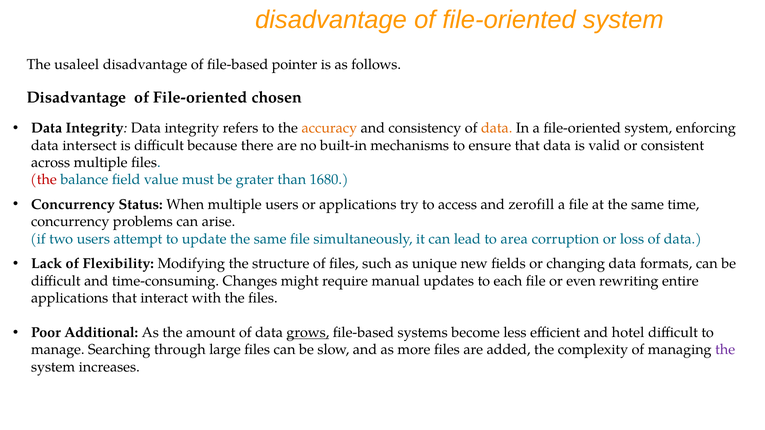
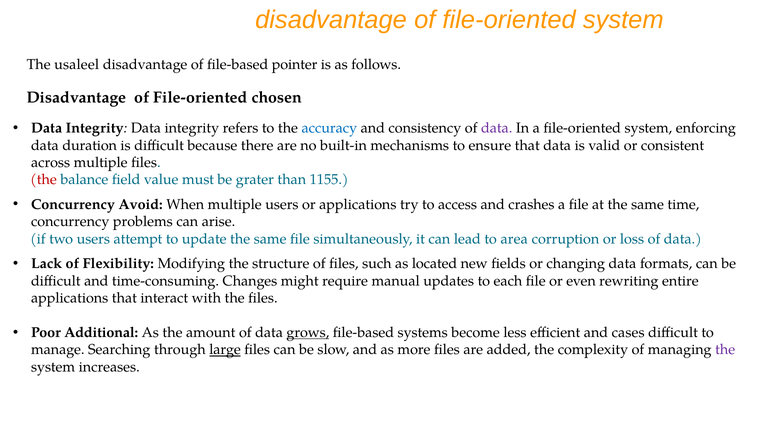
accuracy colour: orange -> blue
data at (497, 128) colour: orange -> purple
intersect: intersect -> duration
1680: 1680 -> 1155
Status: Status -> Avoid
zerofill: zerofill -> crashes
unique: unique -> located
hotel: hotel -> cases
large underline: none -> present
